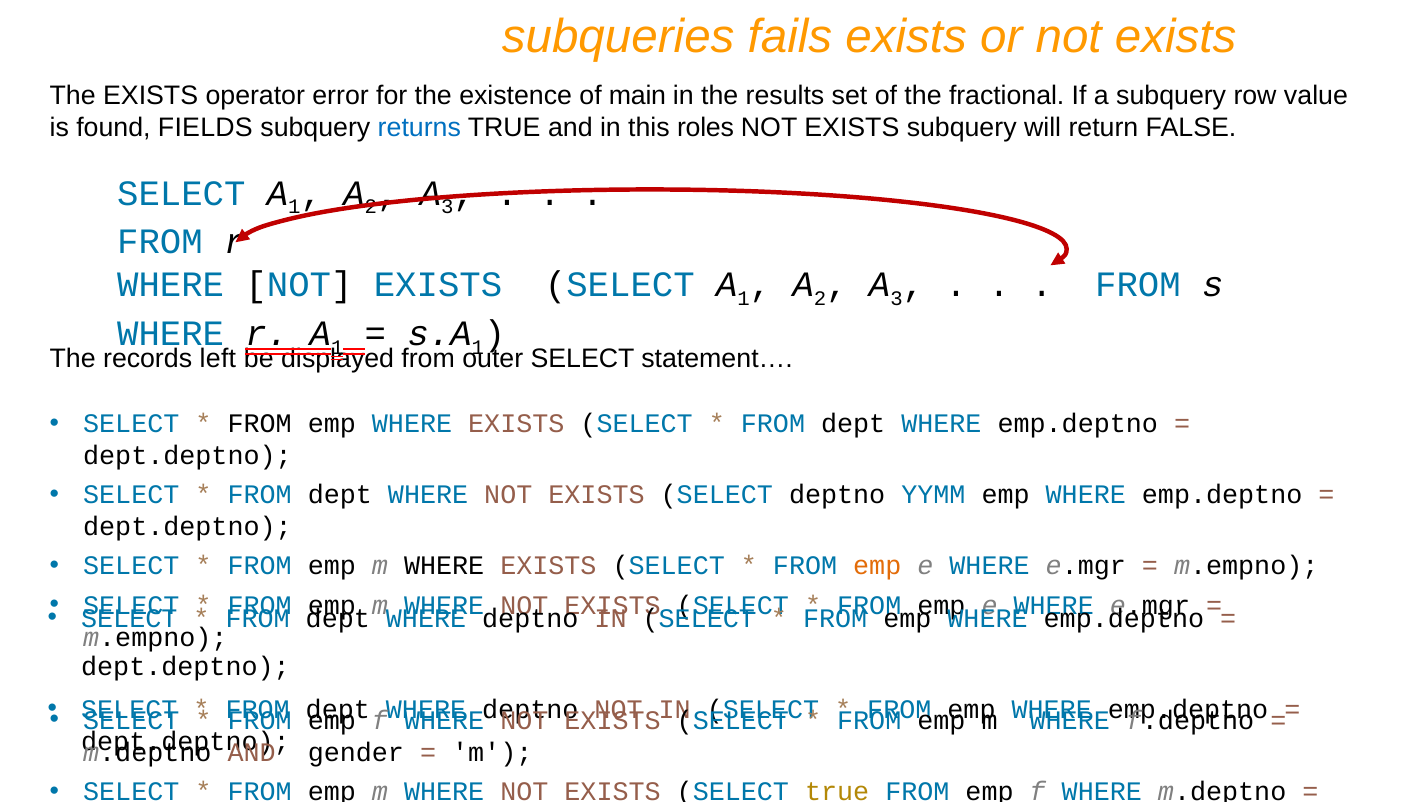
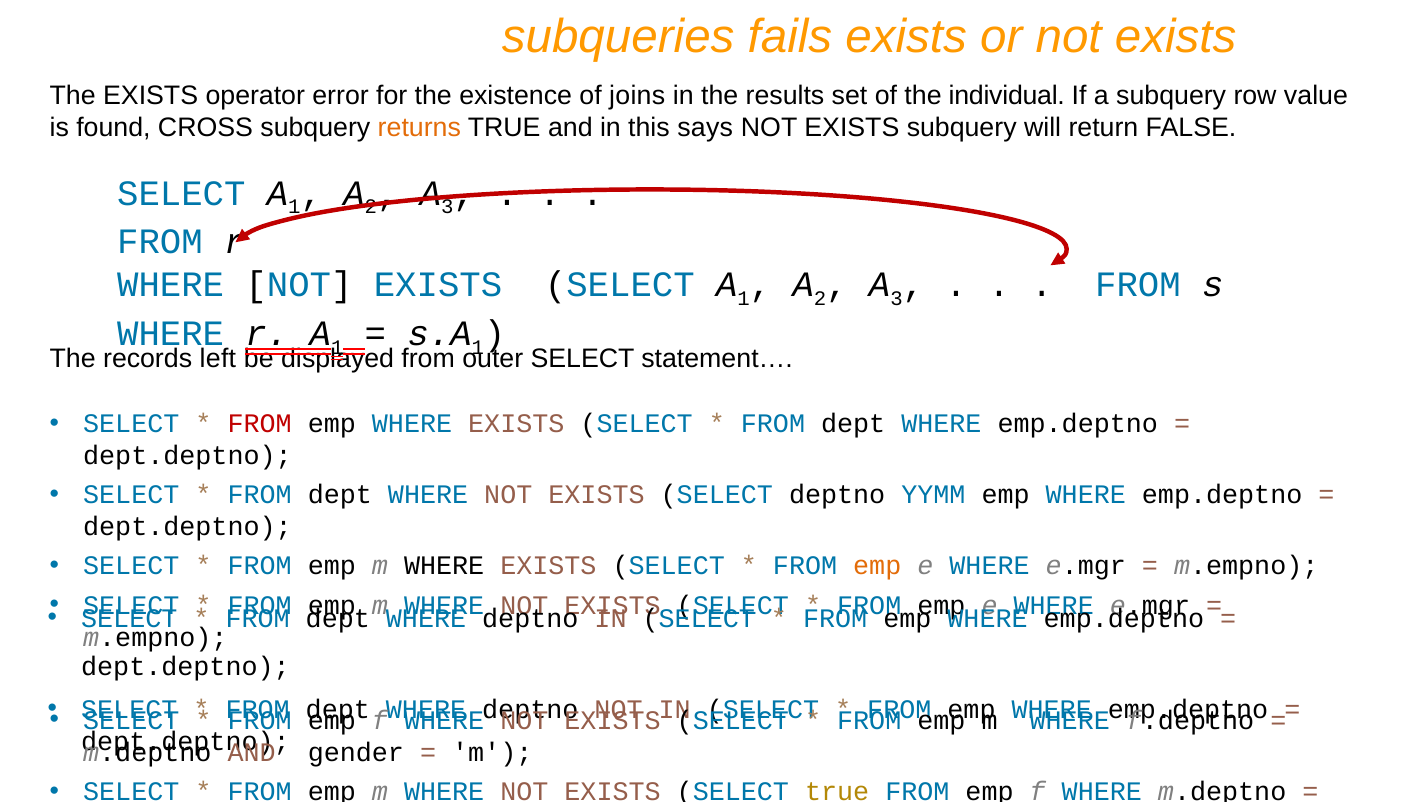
main: main -> joins
fractional: fractional -> individual
FIELDS: FIELDS -> CROSS
returns colour: blue -> orange
roles: roles -> says
FROM at (260, 424) colour: black -> red
